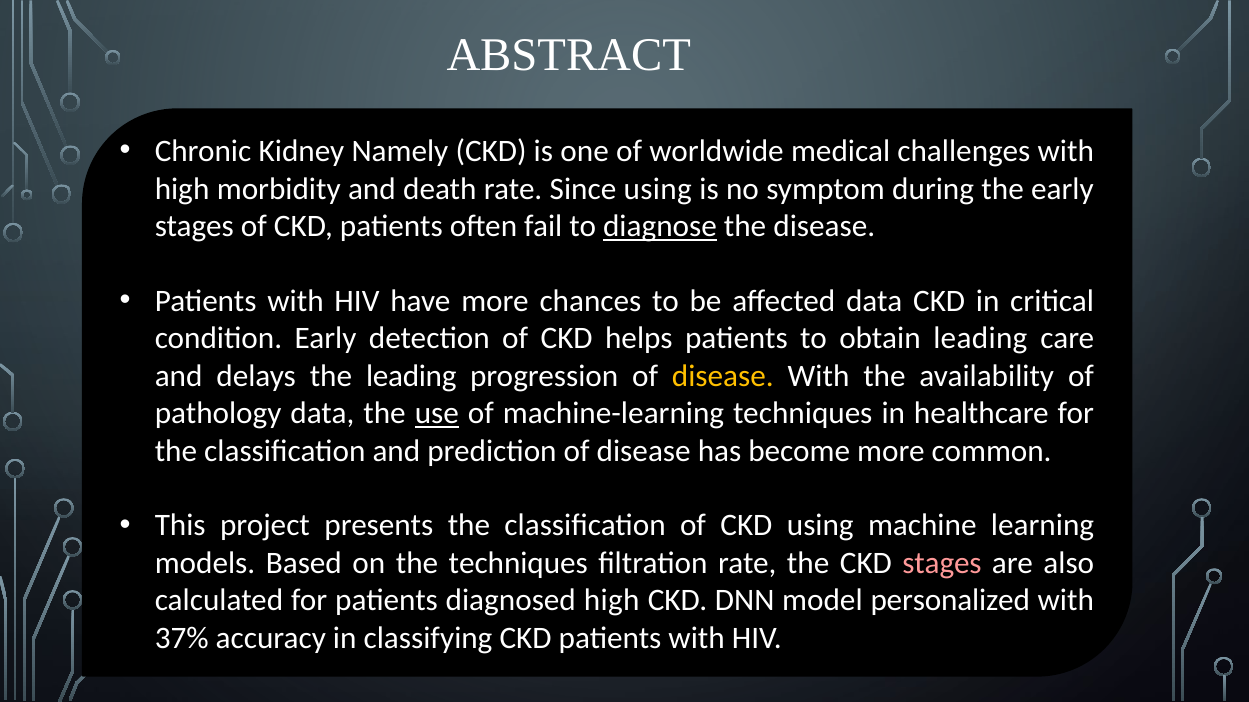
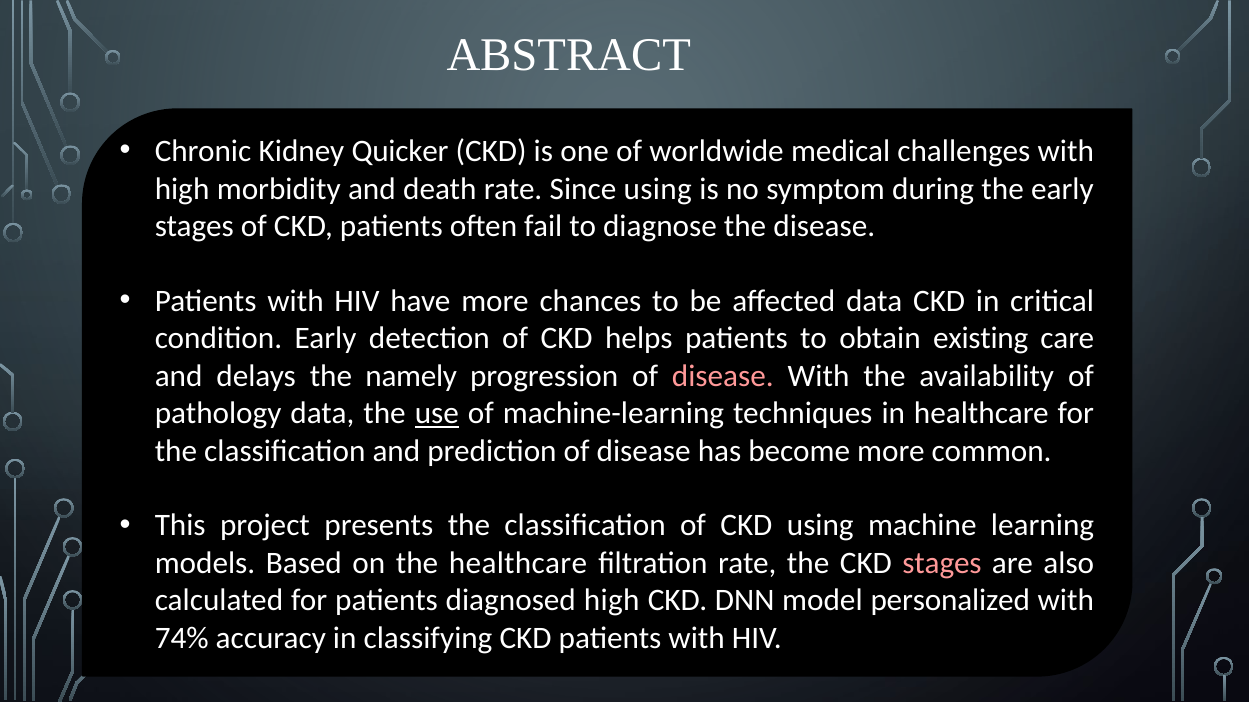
Namely: Namely -> Quicker
diagnose underline: present -> none
obtain leading: leading -> existing
the leading: leading -> namely
disease at (723, 376) colour: yellow -> pink
the techniques: techniques -> healthcare
37%: 37% -> 74%
